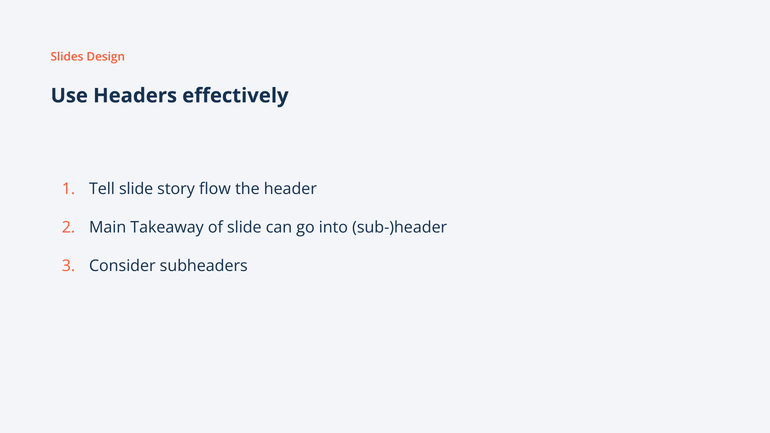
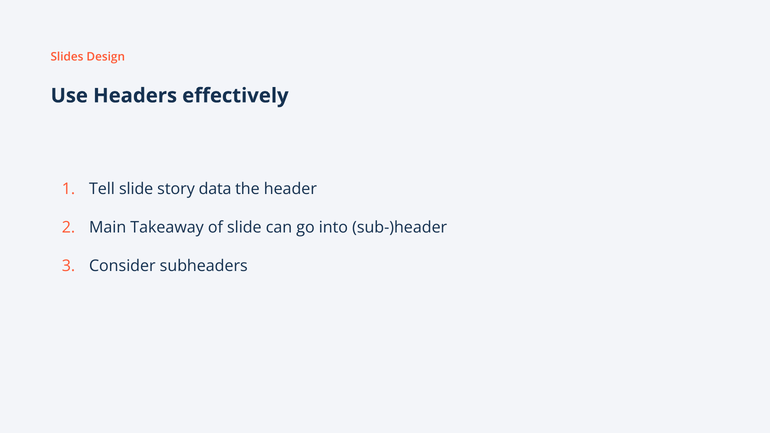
flow: flow -> data
